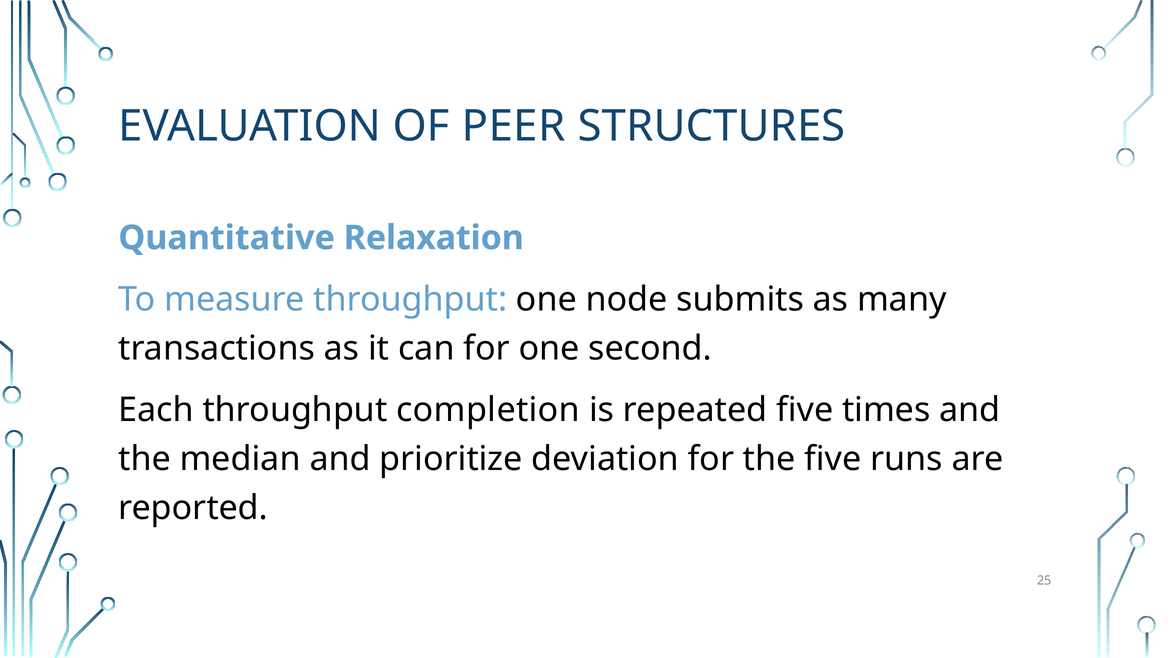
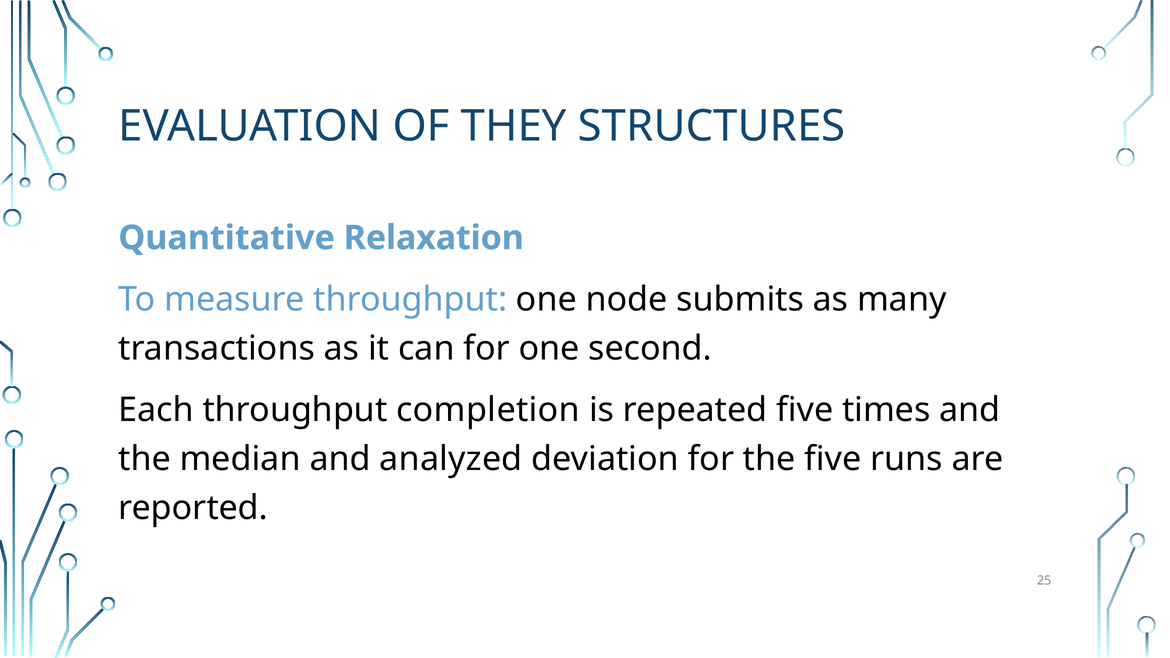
PEER: PEER -> THEY
prioritize: prioritize -> analyzed
